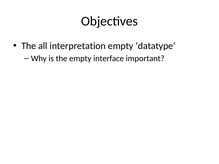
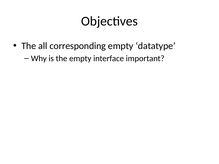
interpretation: interpretation -> corresponding
